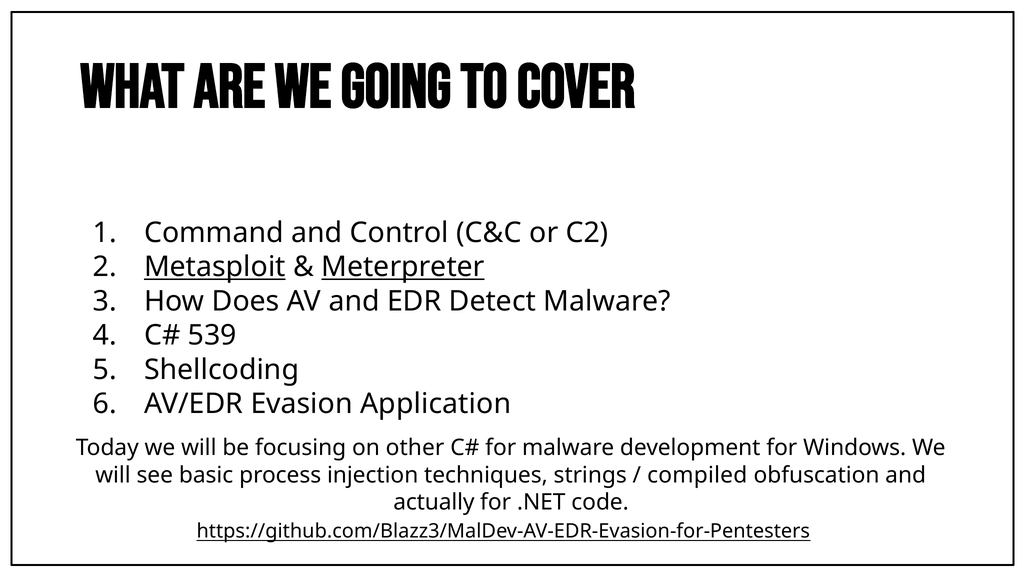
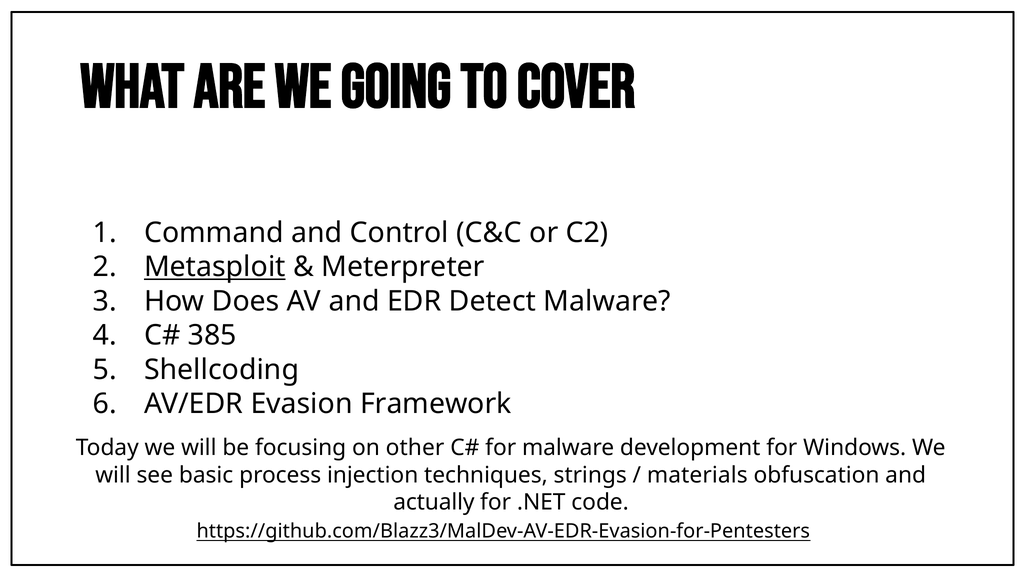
Meterpreter underline: present -> none
539: 539 -> 385
Application: Application -> Framework
compiled: compiled -> materials
